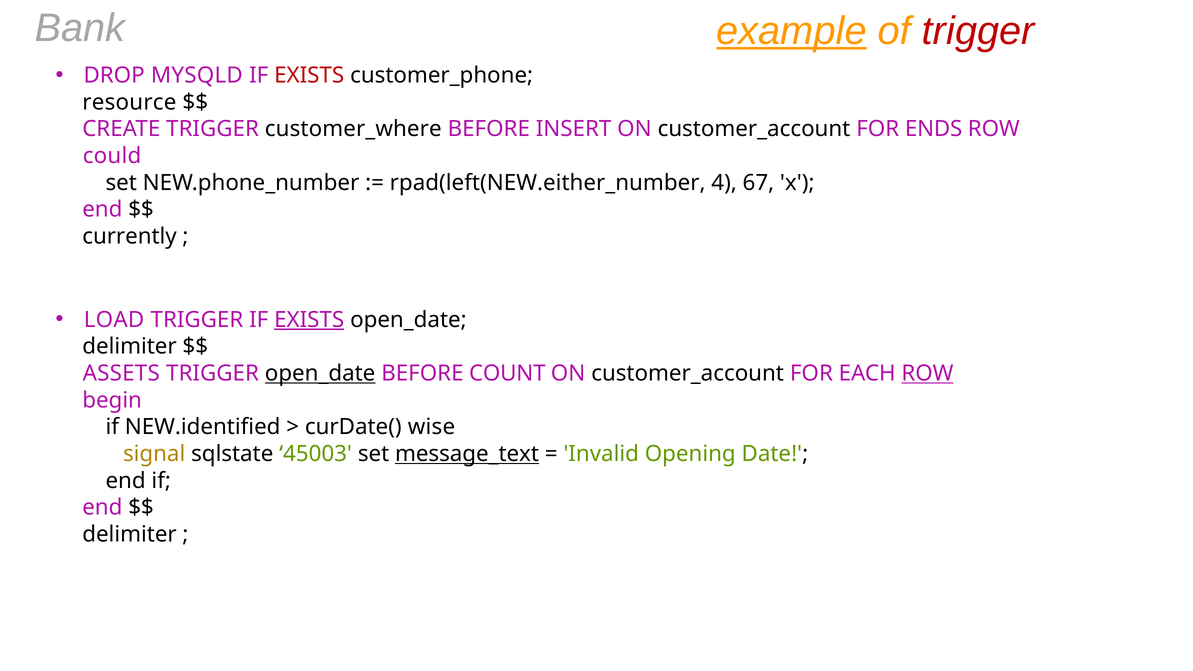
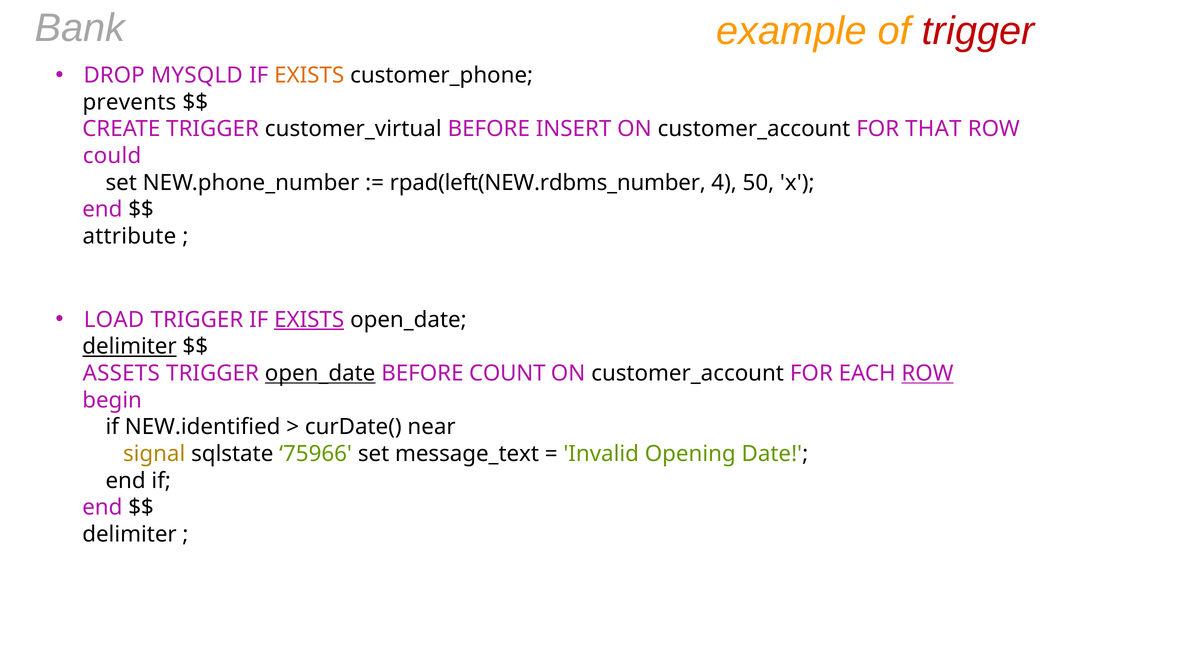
example underline: present -> none
EXISTS at (309, 75) colour: red -> orange
resource: resource -> prevents
customer_where: customer_where -> customer_virtual
ENDS: ENDS -> THAT
rpad(left(NEW.either_number: rpad(left(NEW.either_number -> rpad(left(NEW.rdbms_number
67: 67 -> 50
currently: currently -> attribute
delimiter at (130, 346) underline: none -> present
wise: wise -> near
45003: 45003 -> 75966
message_text underline: present -> none
